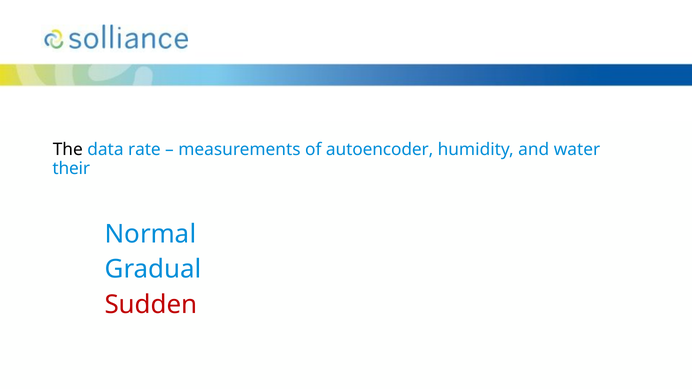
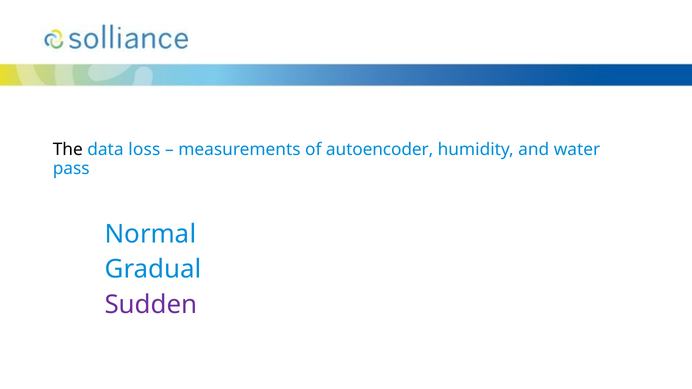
rate: rate -> loss
their: their -> pass
Sudden colour: red -> purple
